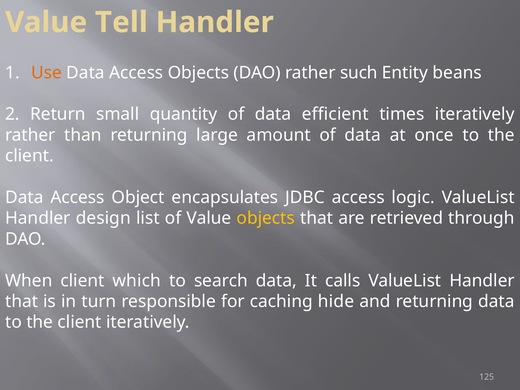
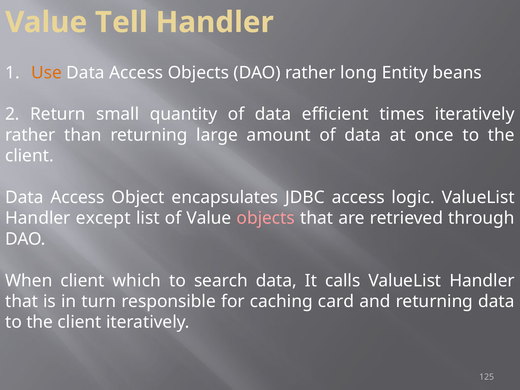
such: such -> long
design: design -> except
objects at (266, 218) colour: yellow -> pink
hide: hide -> card
